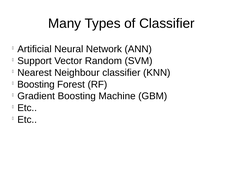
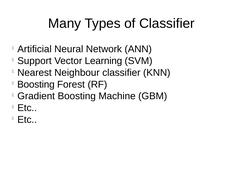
Random: Random -> Learning
